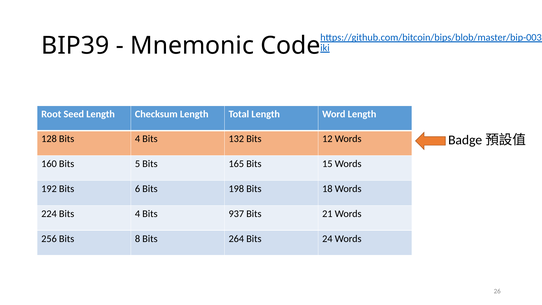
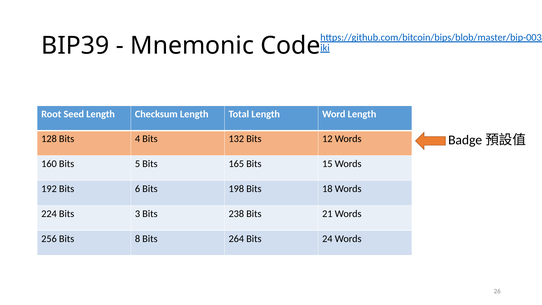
224 Bits 4: 4 -> 3
937: 937 -> 238
